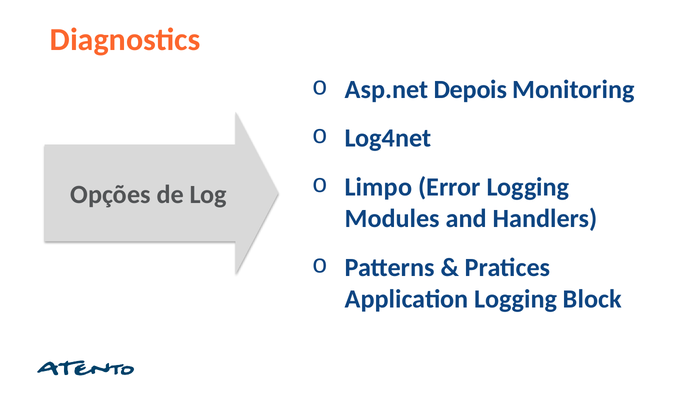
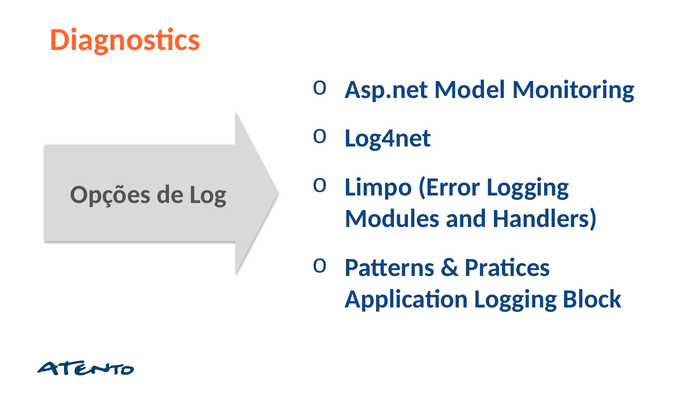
Depois: Depois -> Model
